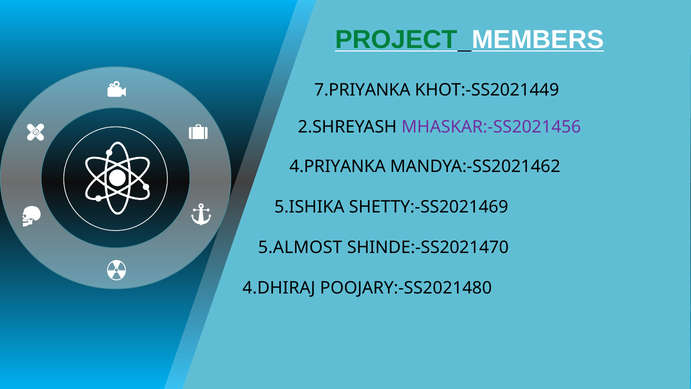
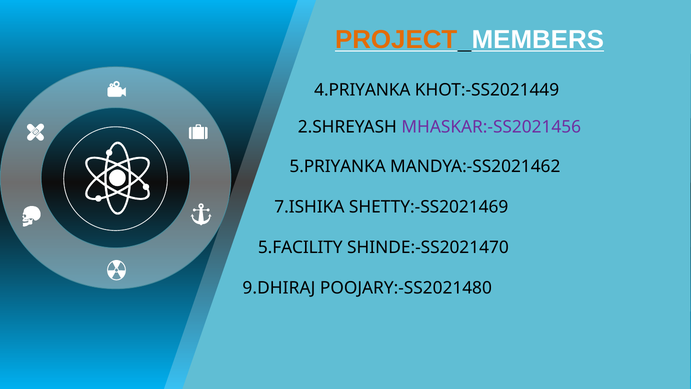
PROJECT colour: green -> orange
7.PRIYANKA: 7.PRIYANKA -> 4.PRIYANKA
4.PRIYANKA: 4.PRIYANKA -> 5.PRIYANKA
5.ISHIKA: 5.ISHIKA -> 7.ISHIKA
5.ALMOST: 5.ALMOST -> 5.FACILITY
4.DHIRAJ: 4.DHIRAJ -> 9.DHIRAJ
